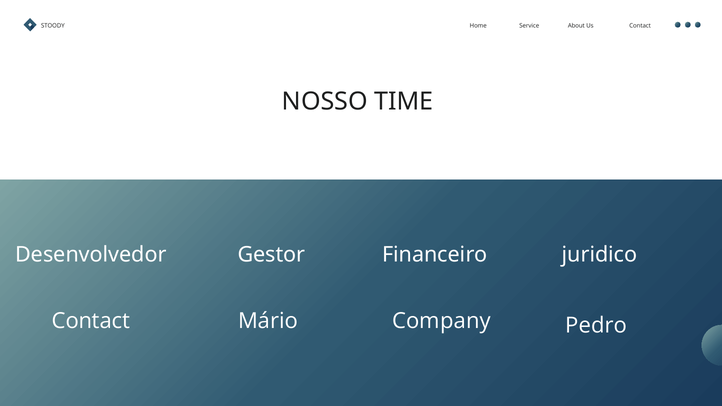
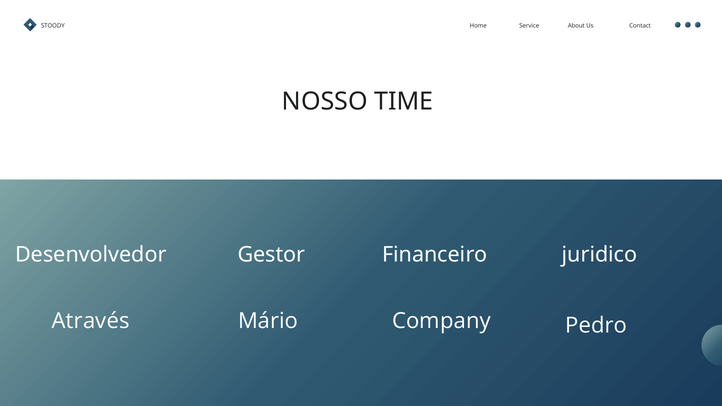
Contact at (91, 321): Contact -> Através
